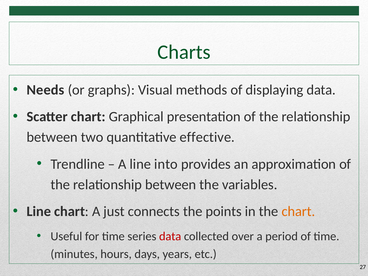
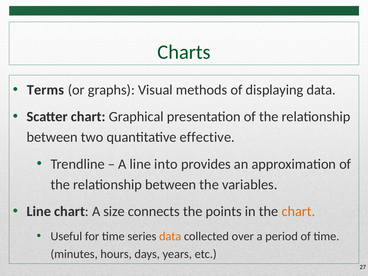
Needs: Needs -> Terms
just: just -> size
data at (170, 236) colour: red -> orange
